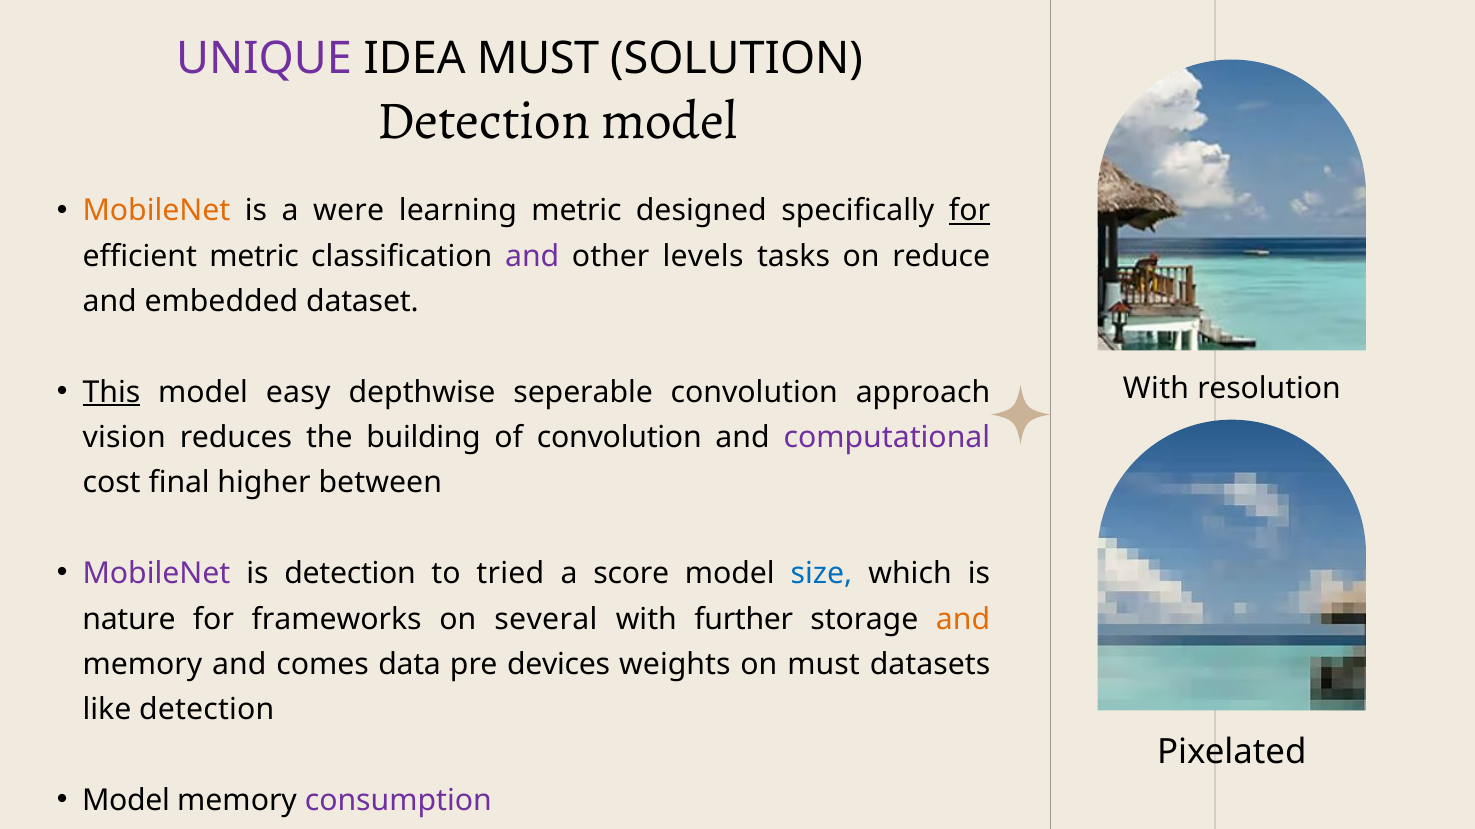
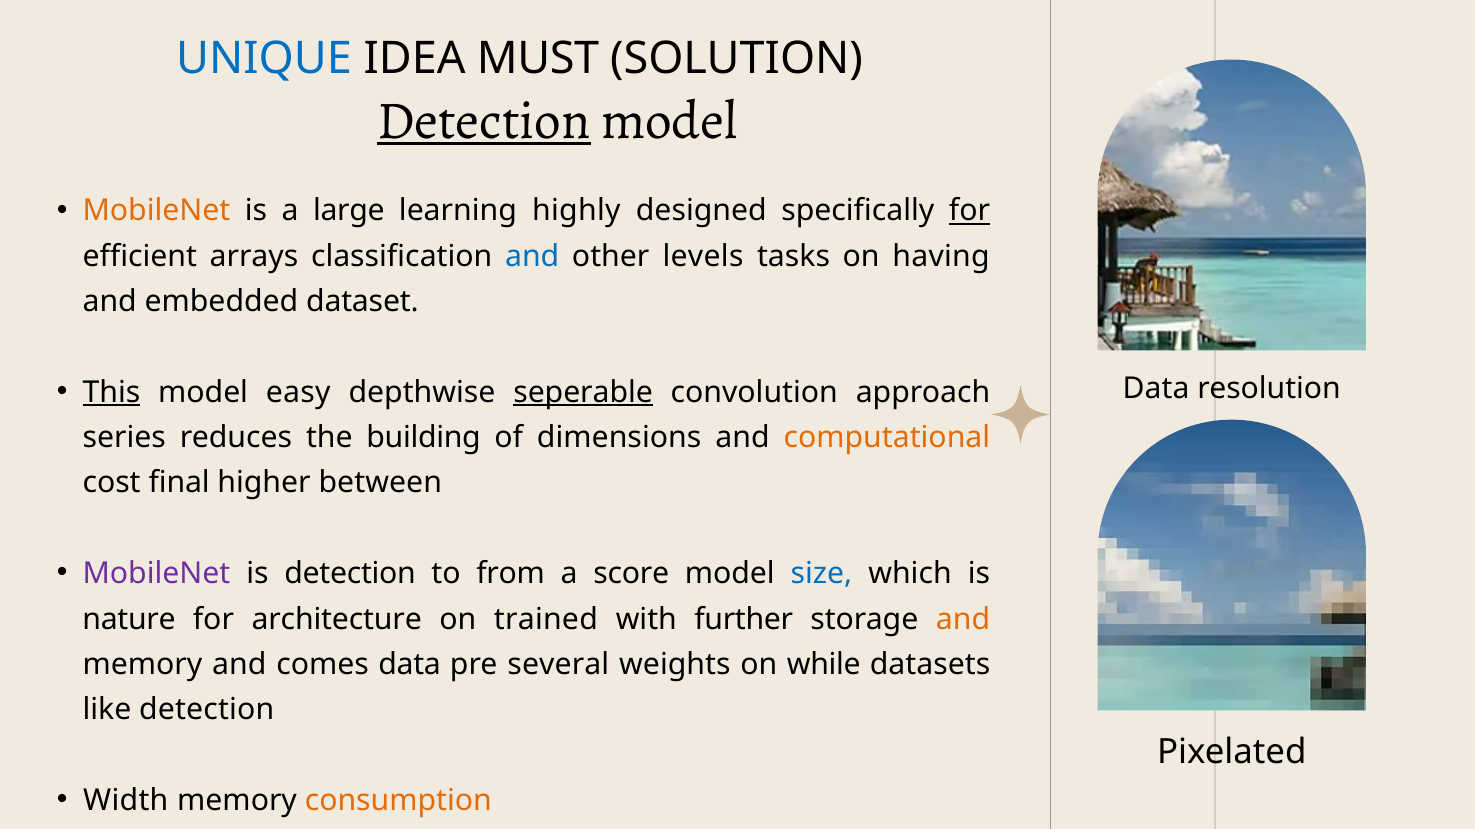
UNIQUE colour: purple -> blue
Detection at (484, 121) underline: none -> present
were: were -> large
learning metric: metric -> highly
efficient metric: metric -> arrays
and at (532, 256) colour: purple -> blue
reduce: reduce -> having
seperable underline: none -> present
With at (1156, 389): With -> Data
vision: vision -> series
of convolution: convolution -> dimensions
computational colour: purple -> orange
tried: tried -> from
frameworks: frameworks -> architecture
several: several -> trained
devices: devices -> several
on must: must -> while
Model at (126, 801): Model -> Width
consumption colour: purple -> orange
